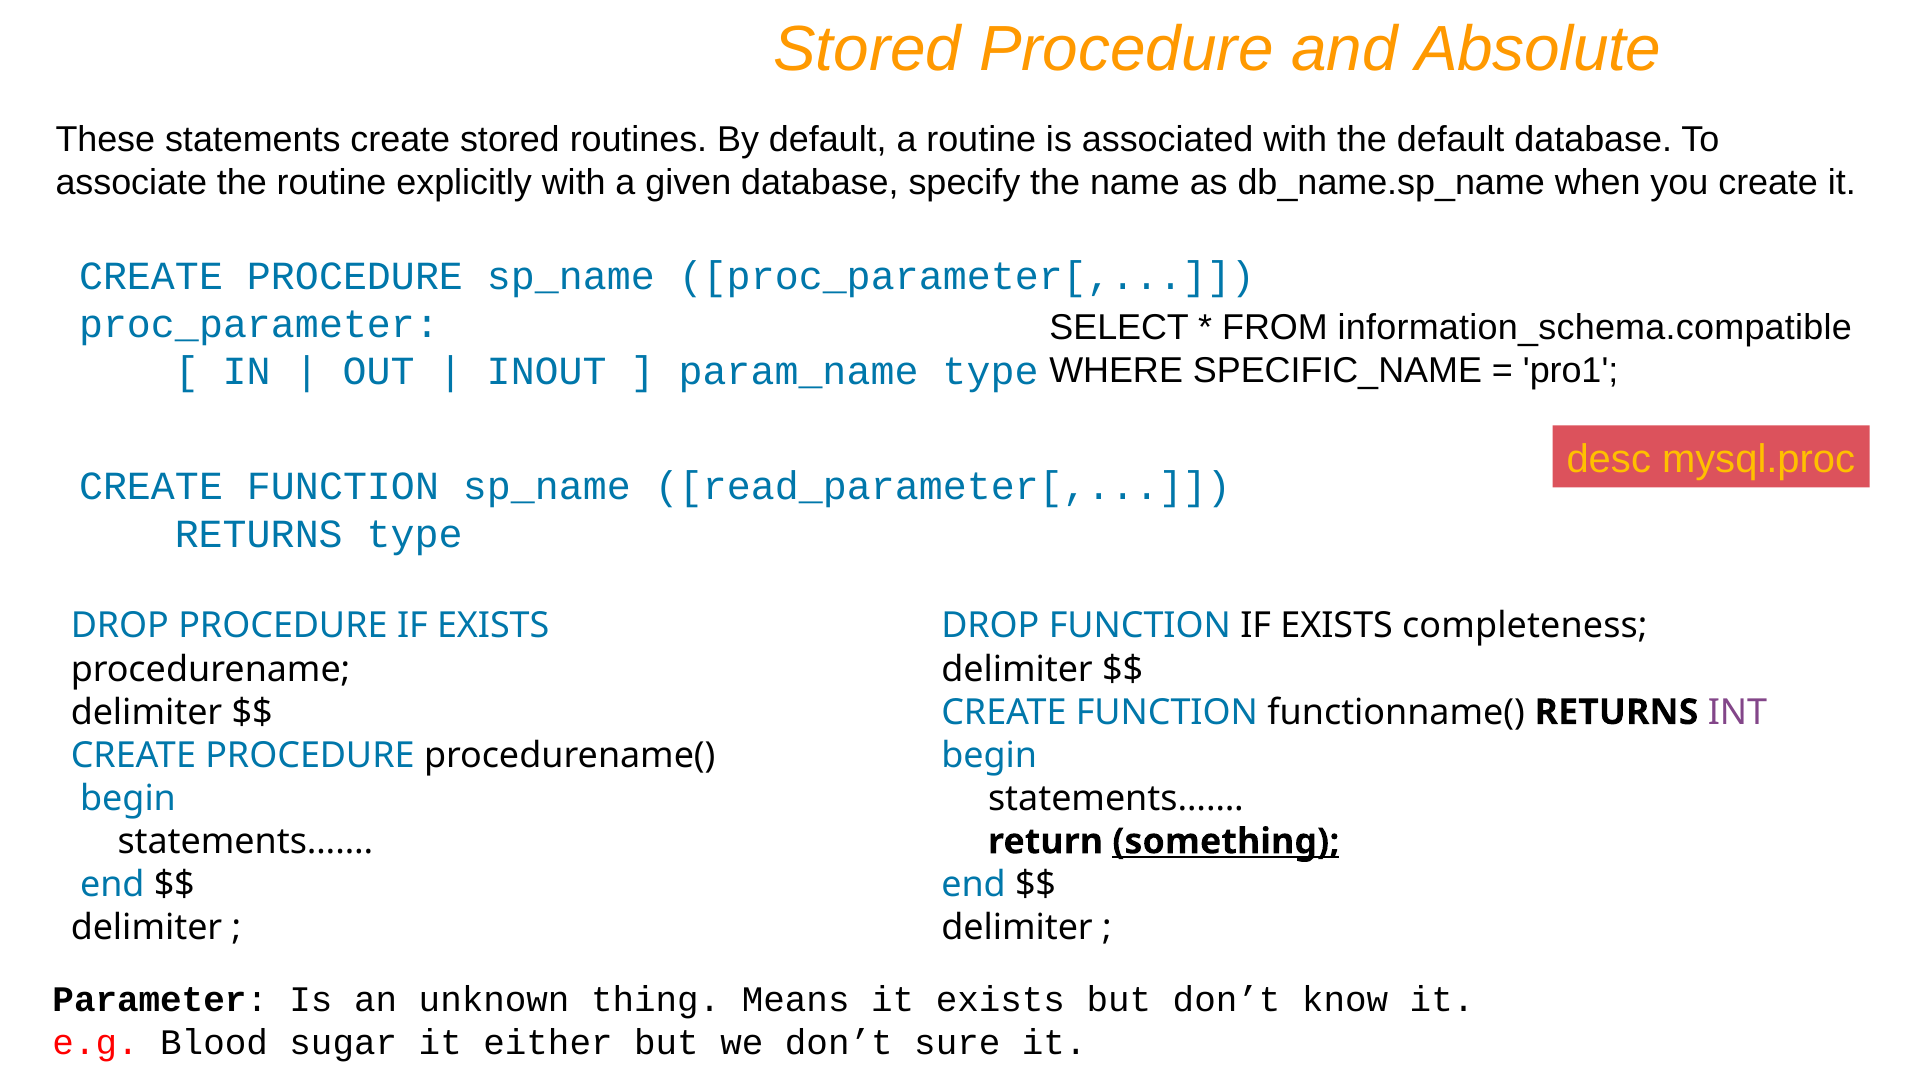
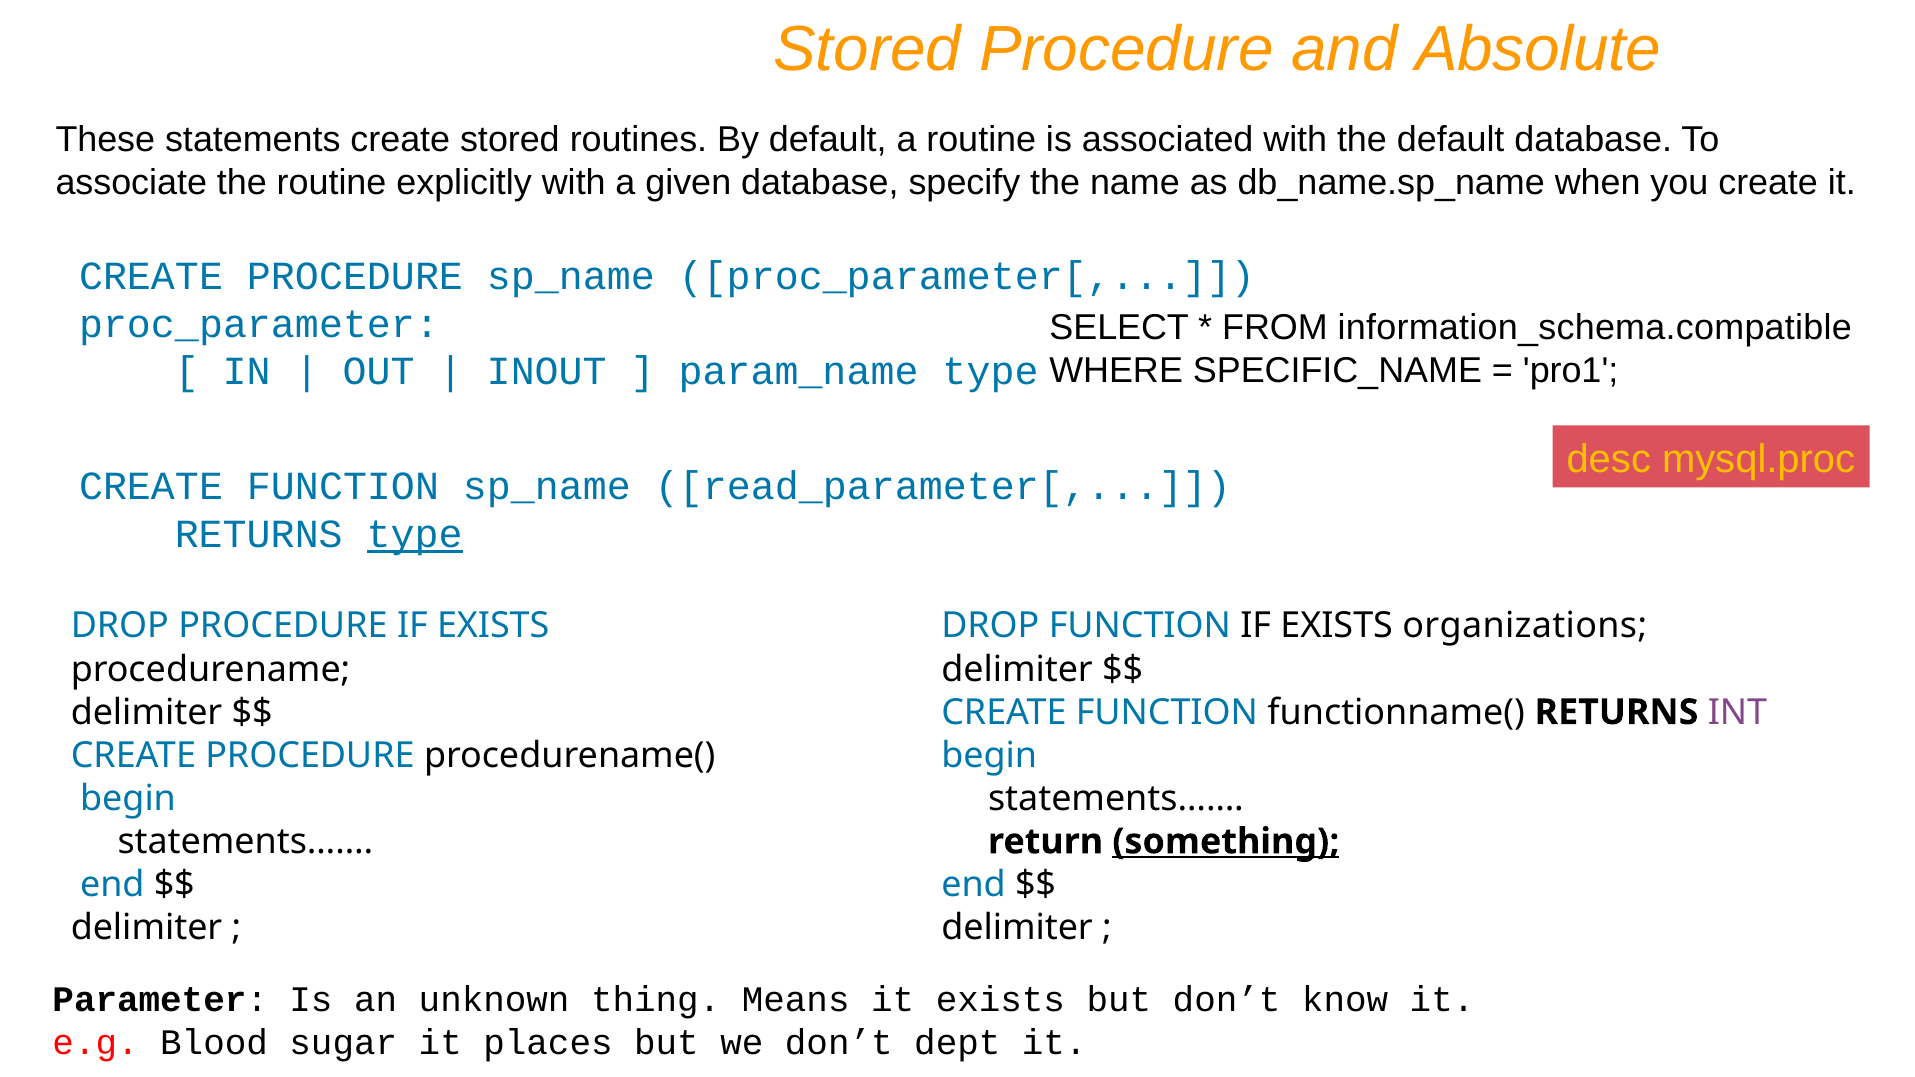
type at (415, 535) underline: none -> present
completeness: completeness -> organizations
either: either -> places
sure: sure -> dept
